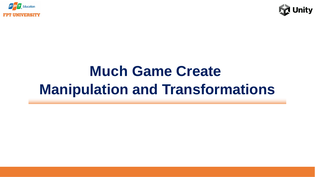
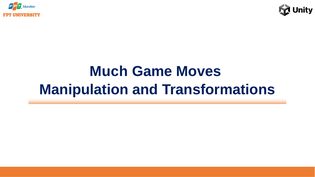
Create: Create -> Moves
